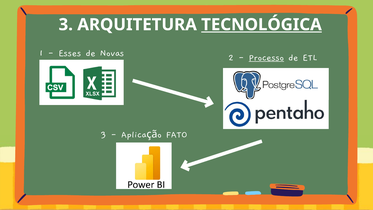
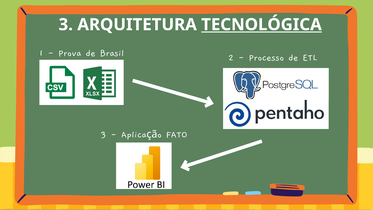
Esses: Esses -> Prova
Novas: Novas -> Brasil
Processo underline: present -> none
